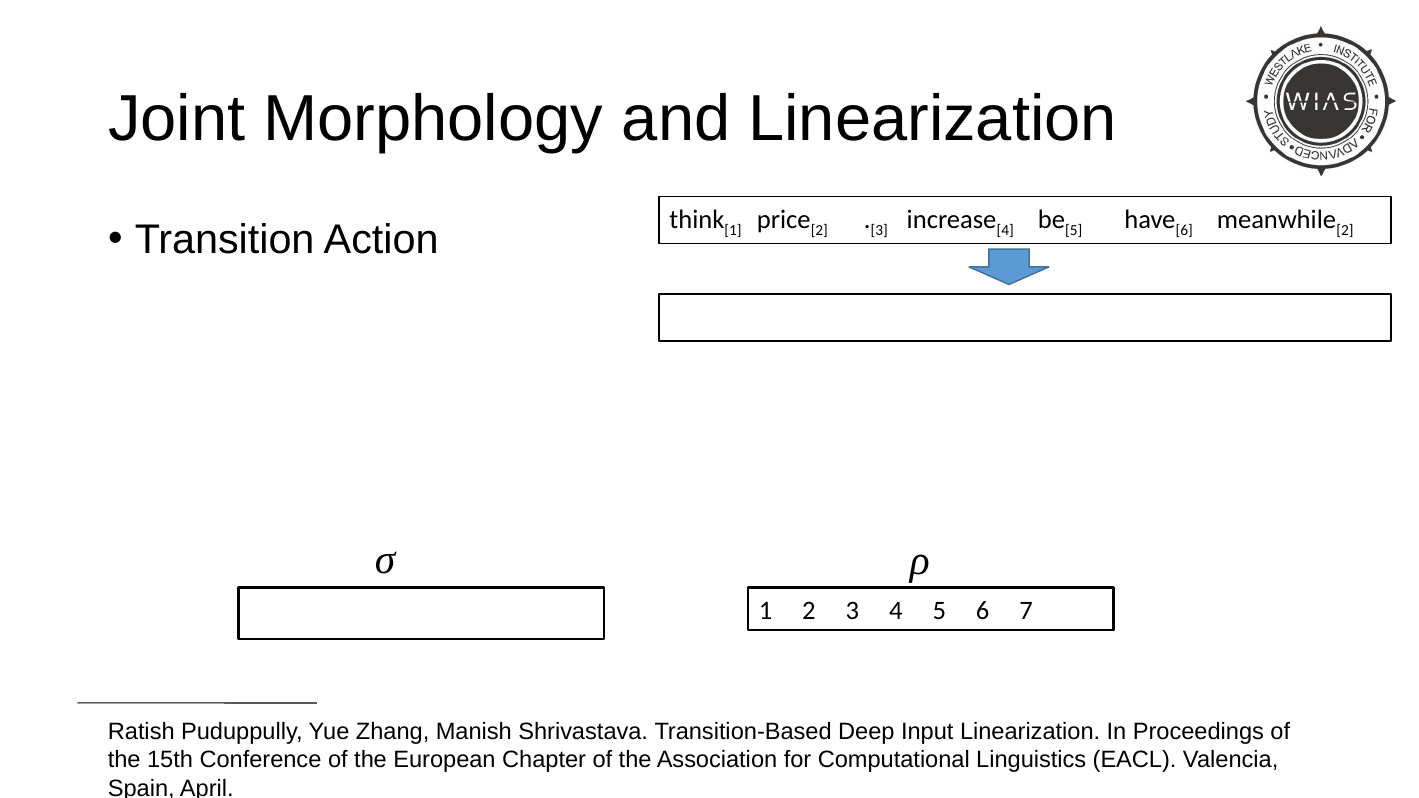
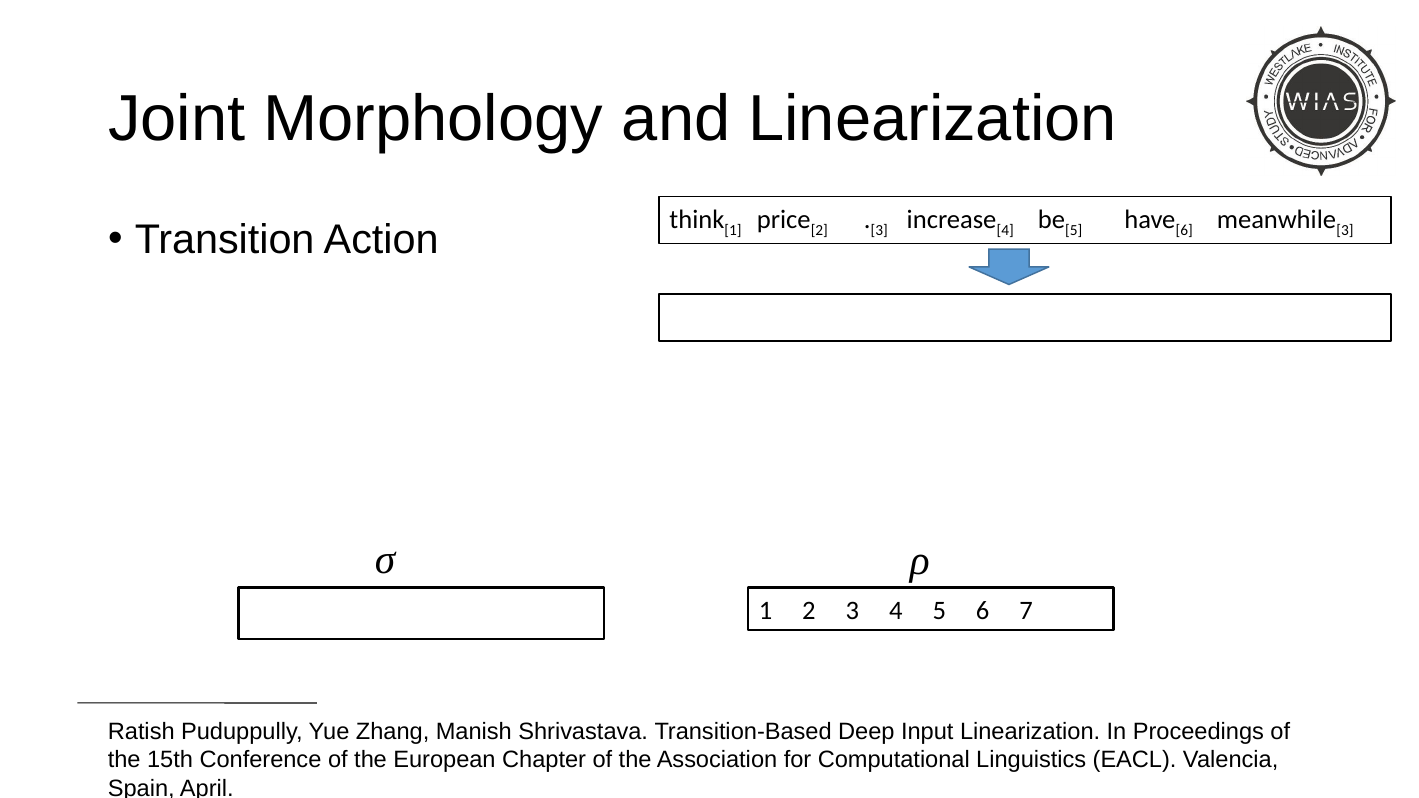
2 at (1345, 230): 2 -> 3
